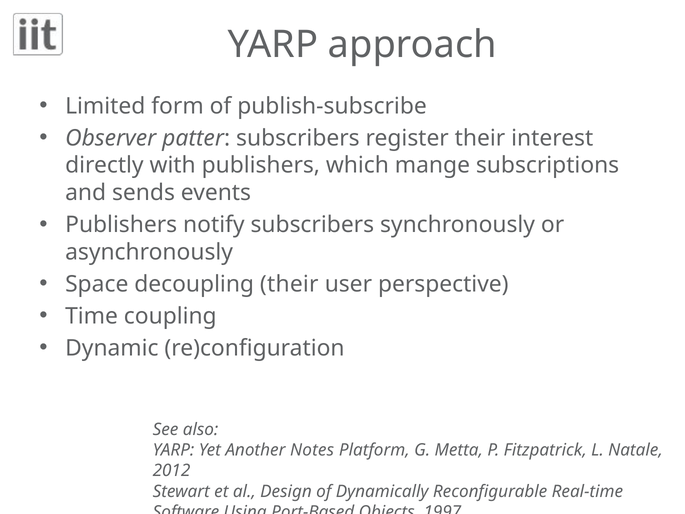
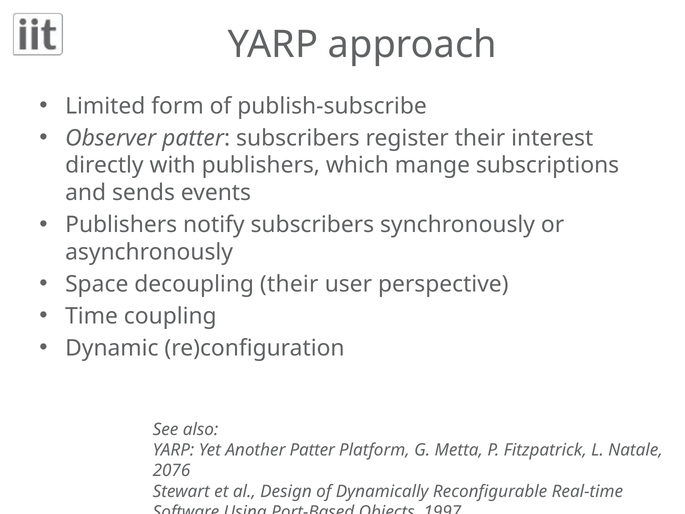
Another Notes: Notes -> Patter
2012: 2012 -> 2076
